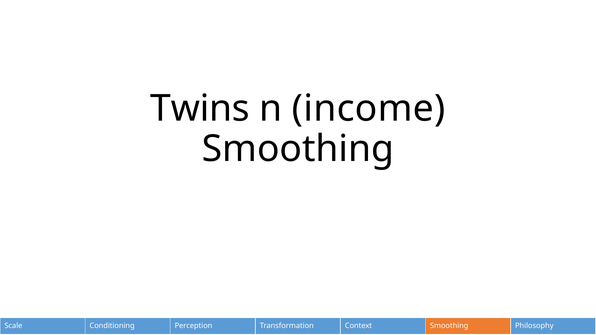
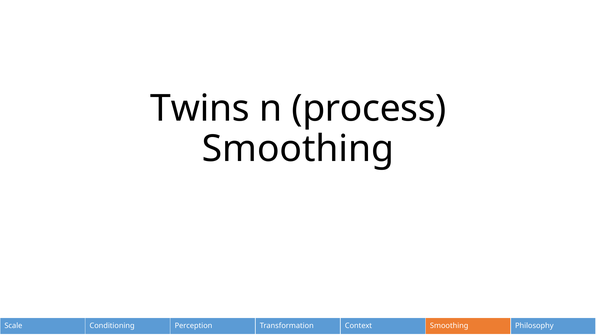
income: income -> process
